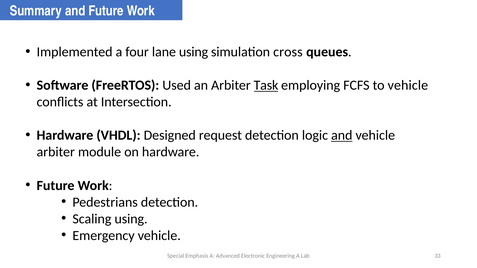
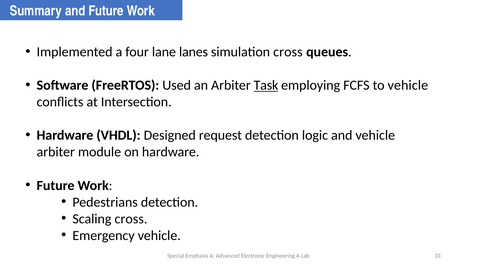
lane using: using -> lanes
and at (342, 136) underline: present -> none
Scaling using: using -> cross
